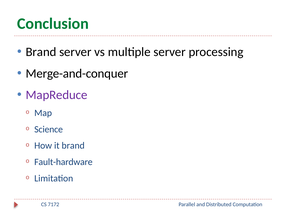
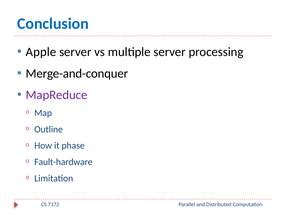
Conclusion colour: green -> blue
Brand at (41, 52): Brand -> Apple
Science: Science -> Outline
it brand: brand -> phase
